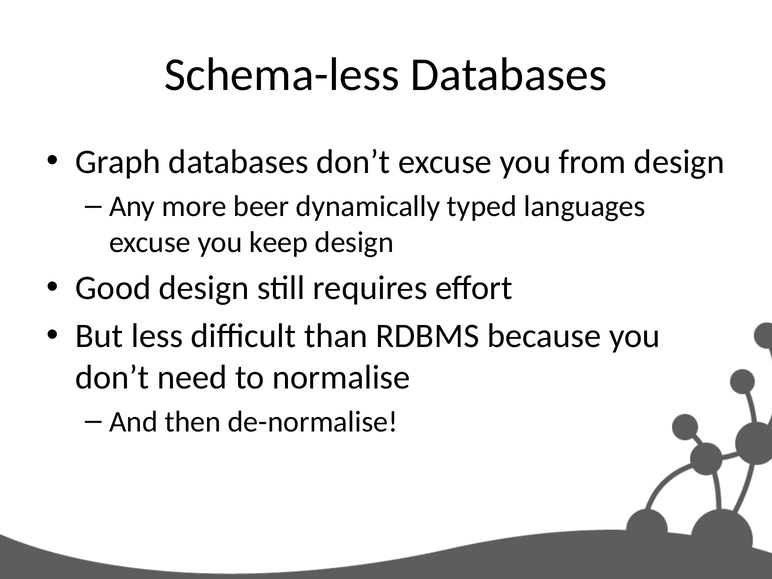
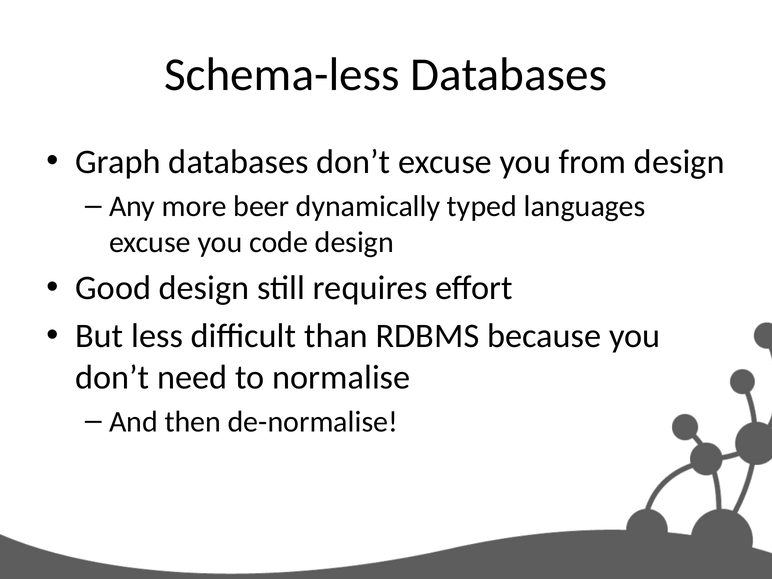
keep: keep -> code
